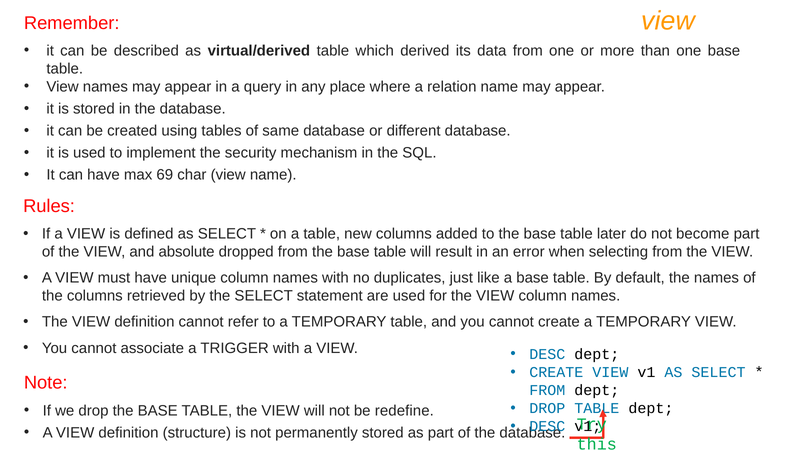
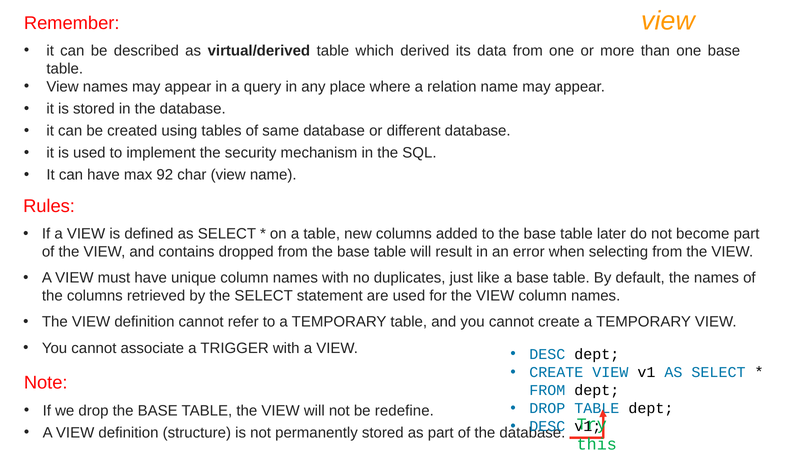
69: 69 -> 92
absolute: absolute -> contains
